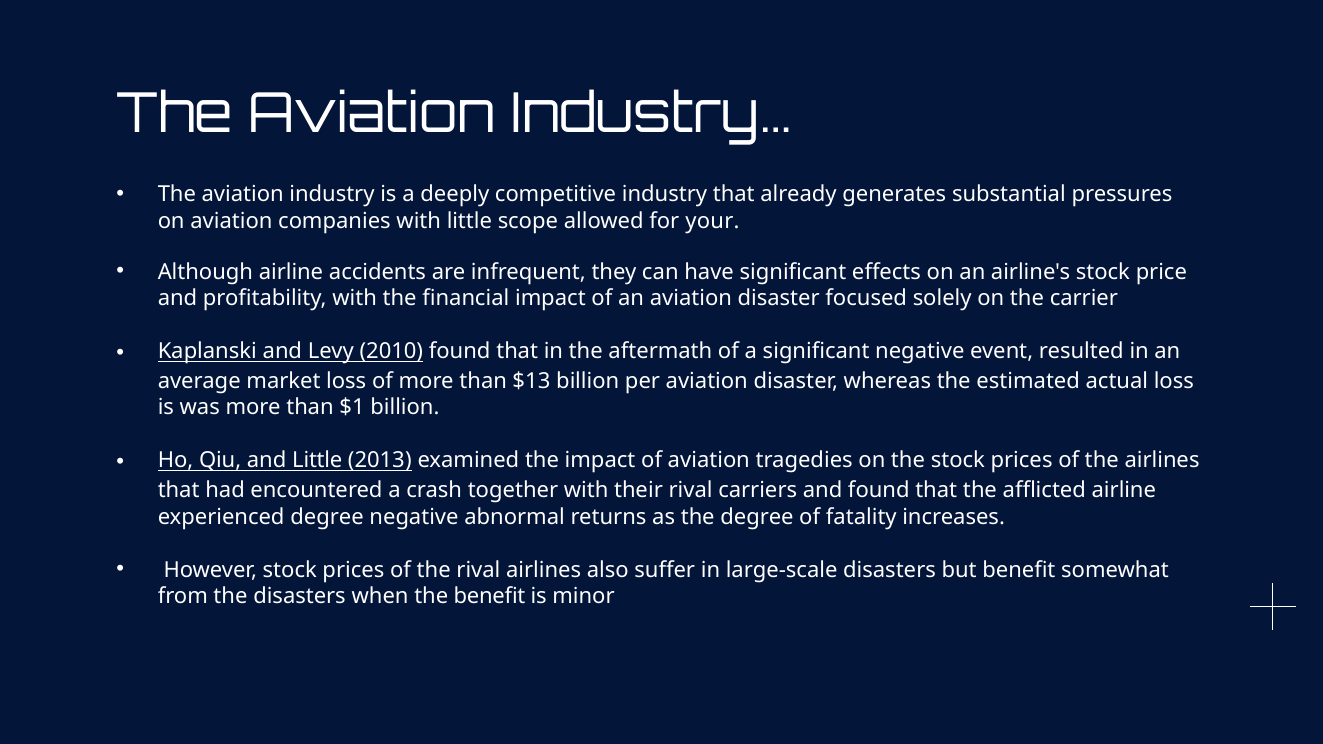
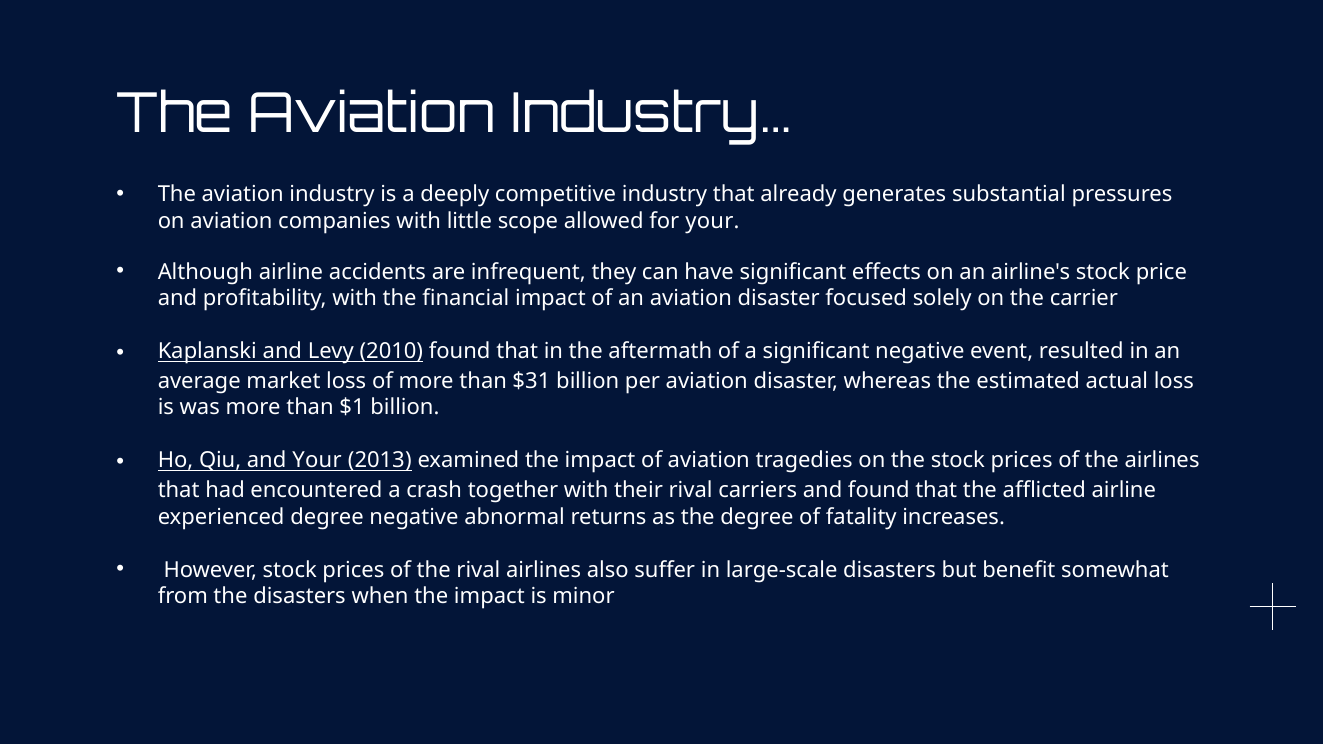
$13: $13 -> $31
and Little: Little -> Your
when the benefit: benefit -> impact
